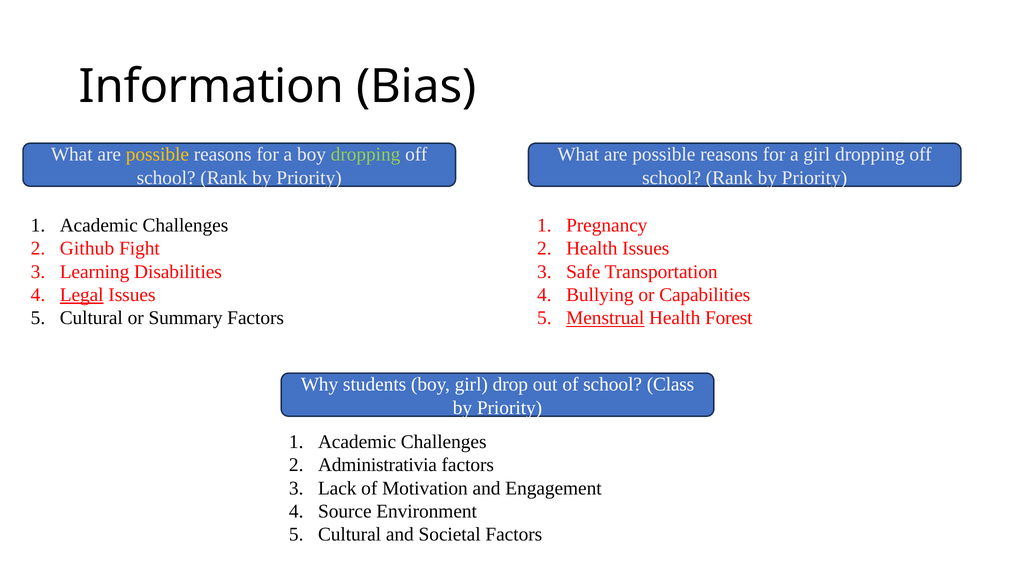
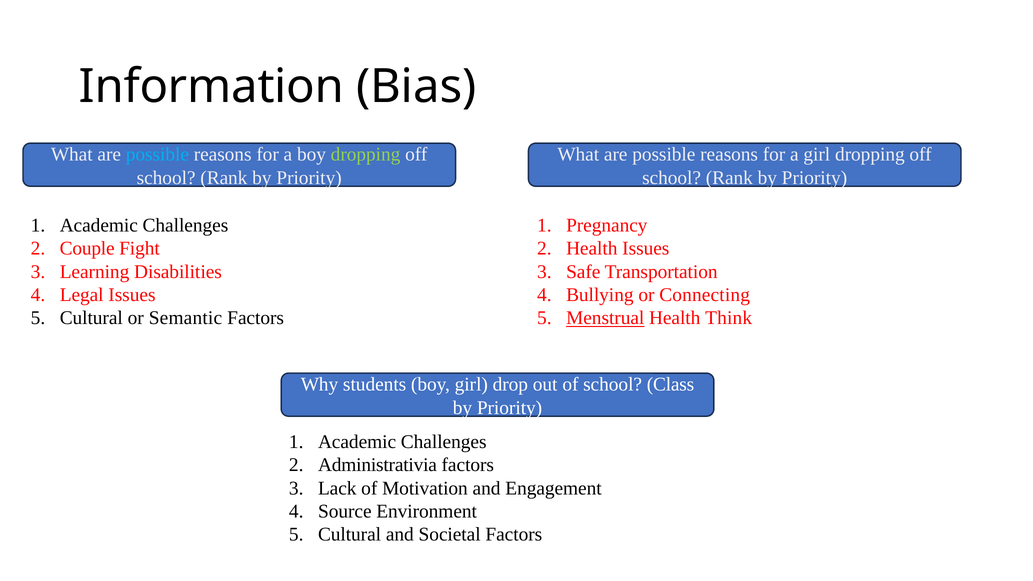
possible at (157, 155) colour: yellow -> light blue
Github: Github -> Couple
Legal underline: present -> none
Capabilities: Capabilities -> Connecting
Summary: Summary -> Semantic
Forest: Forest -> Think
